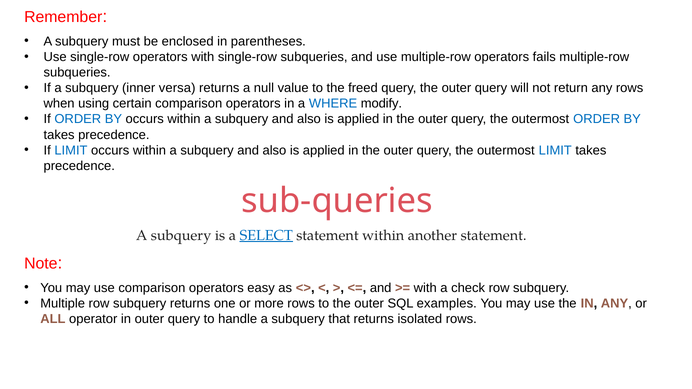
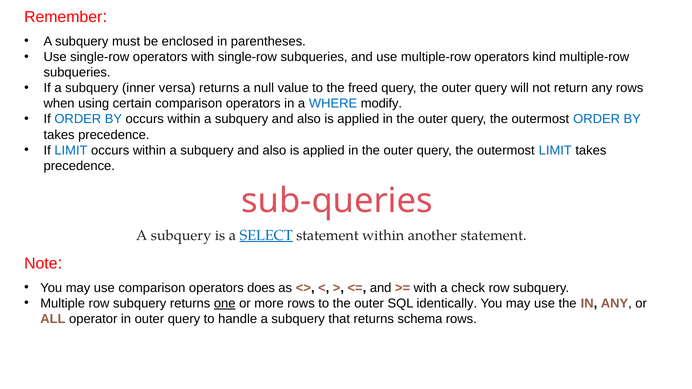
fails: fails -> kind
easy: easy -> does
one underline: none -> present
examples: examples -> identically
isolated: isolated -> schema
